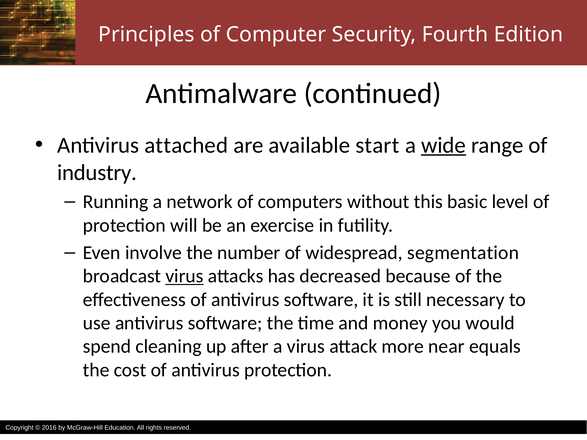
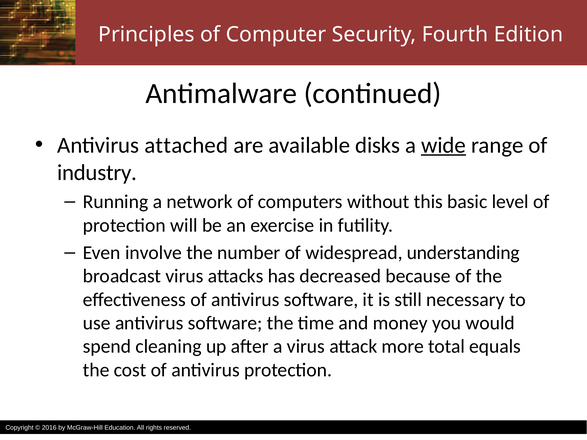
start: start -> disks
segmentation: segmentation -> understanding
virus at (185, 276) underline: present -> none
near: near -> total
